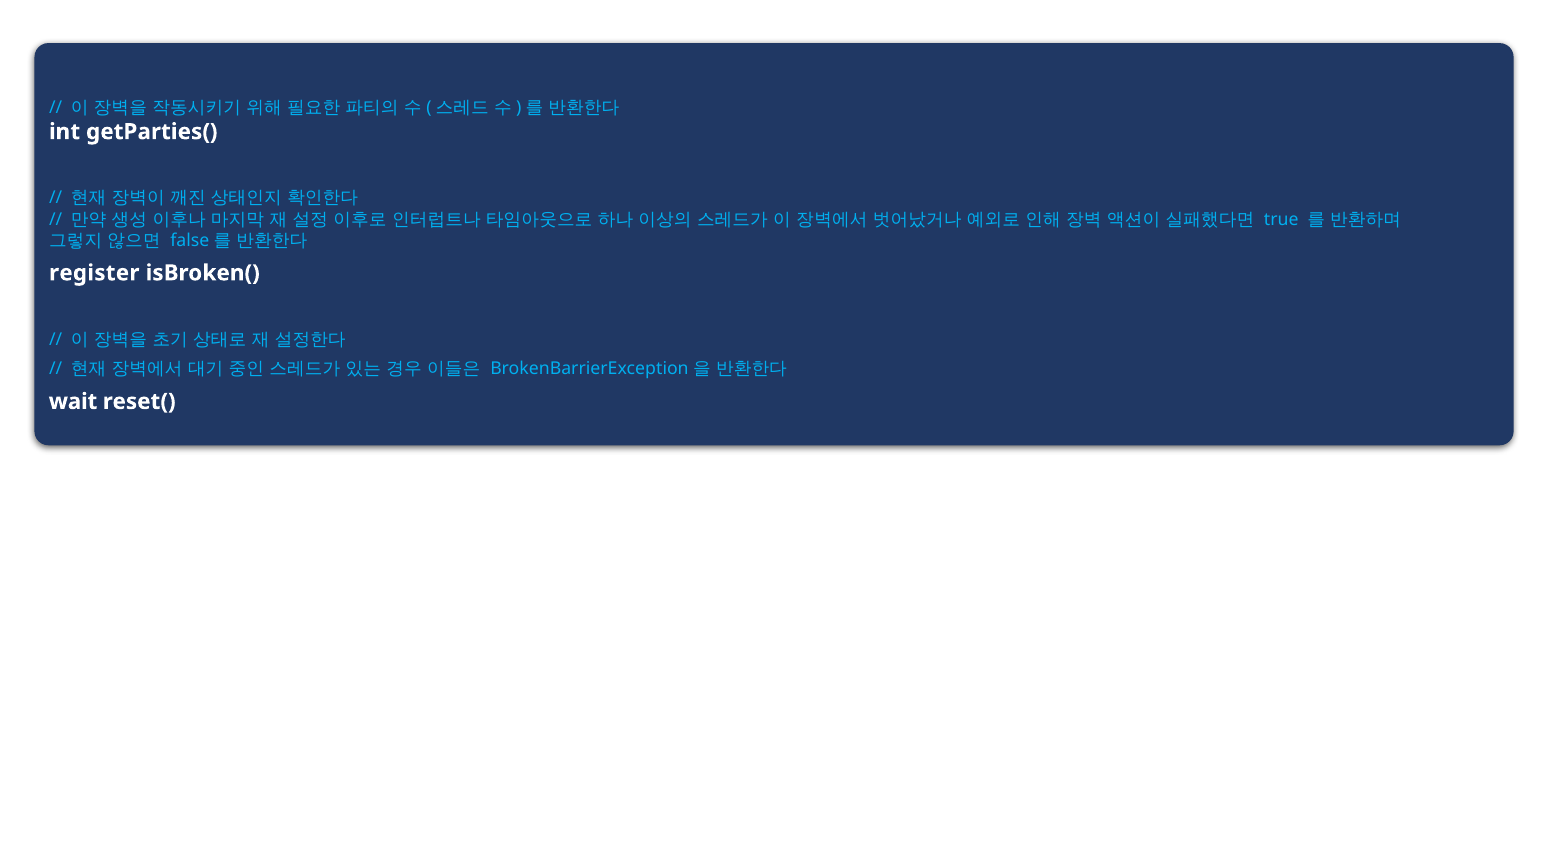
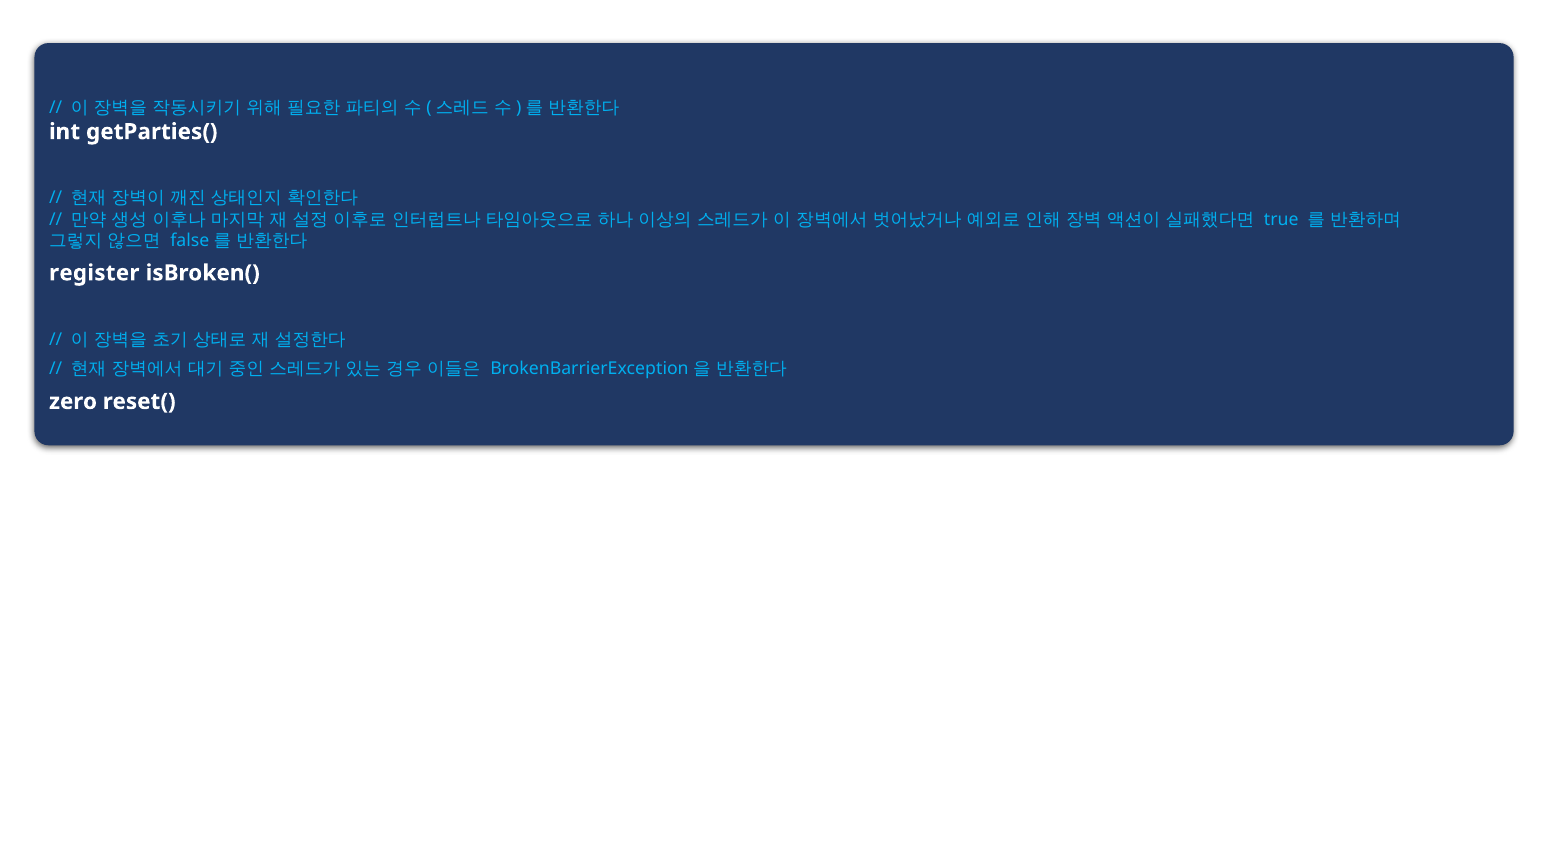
wait: wait -> zero
